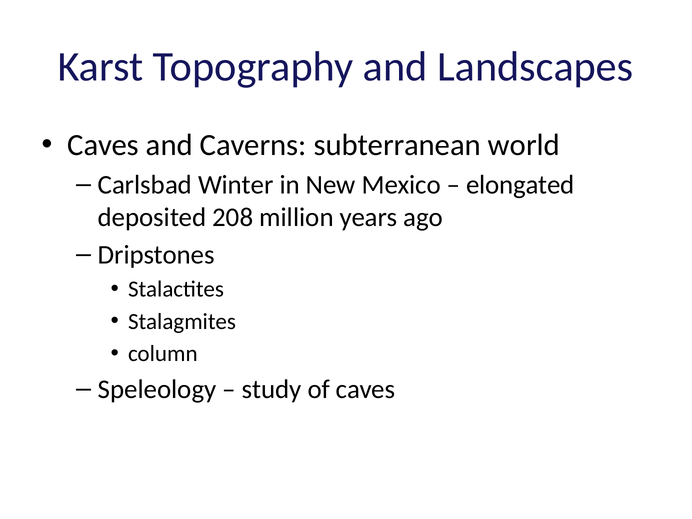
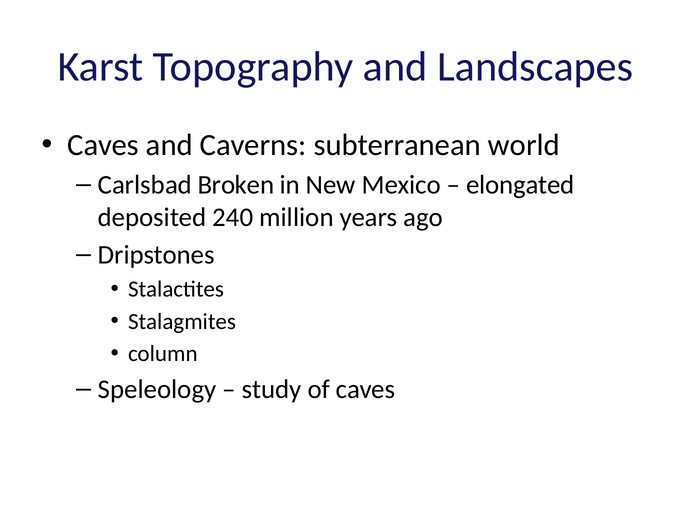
Winter: Winter -> Broken
208: 208 -> 240
